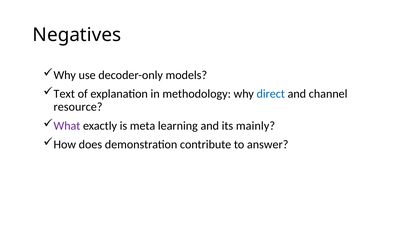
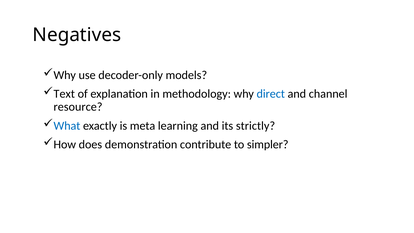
What colour: purple -> blue
mainly: mainly -> strictly
answer: answer -> simpler
